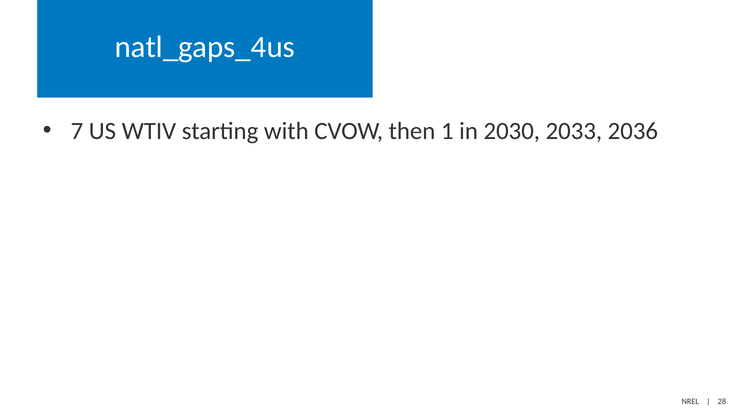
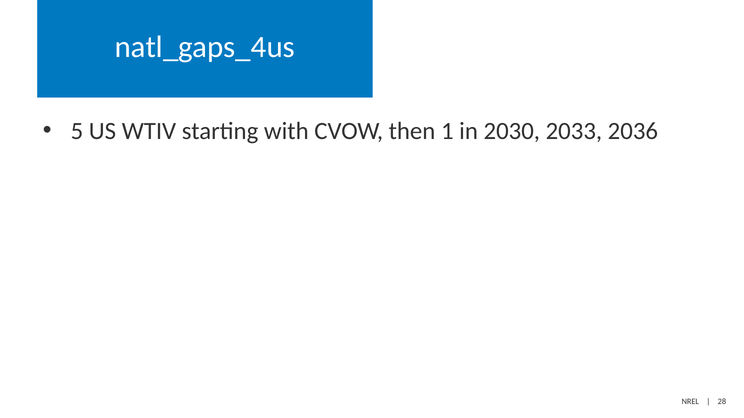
7: 7 -> 5
